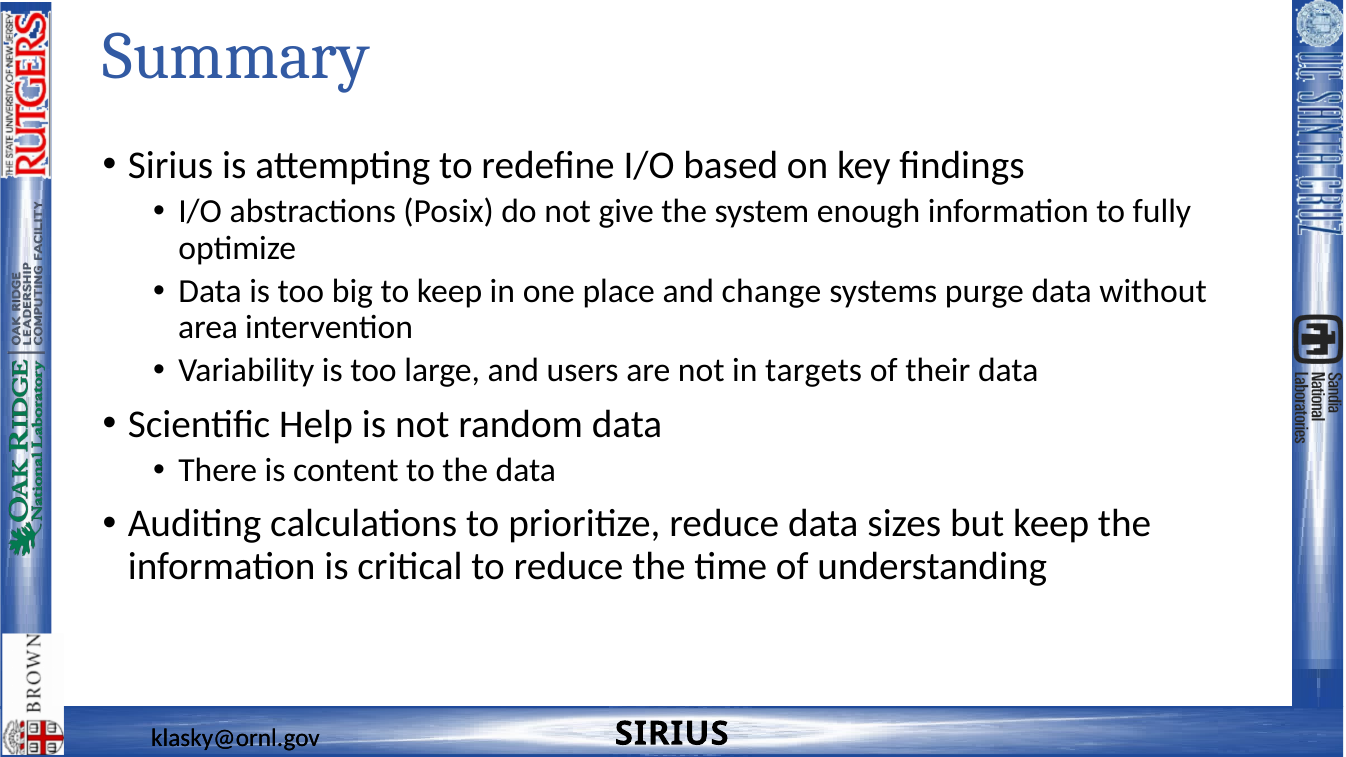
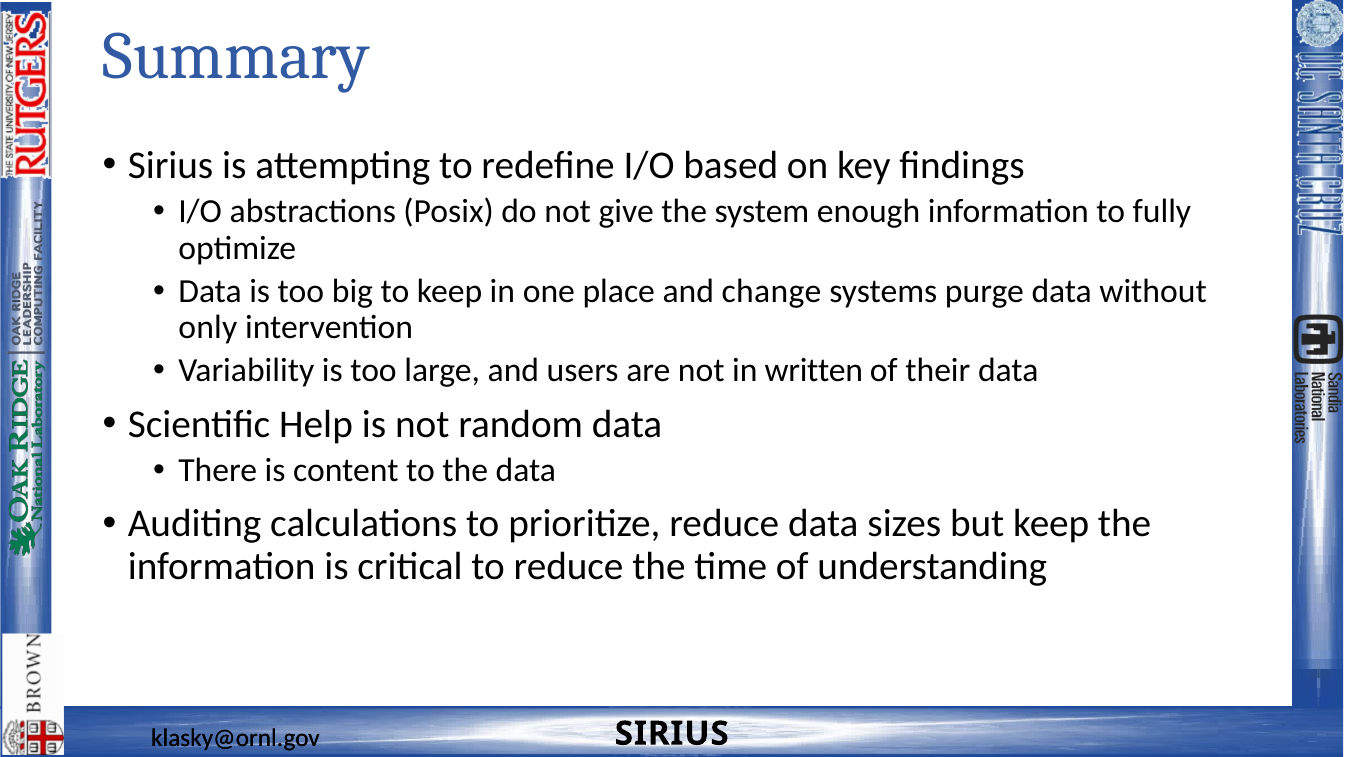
area: area -> only
targets: targets -> written
